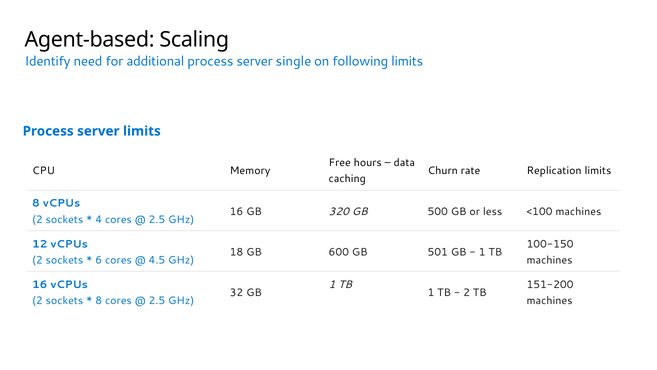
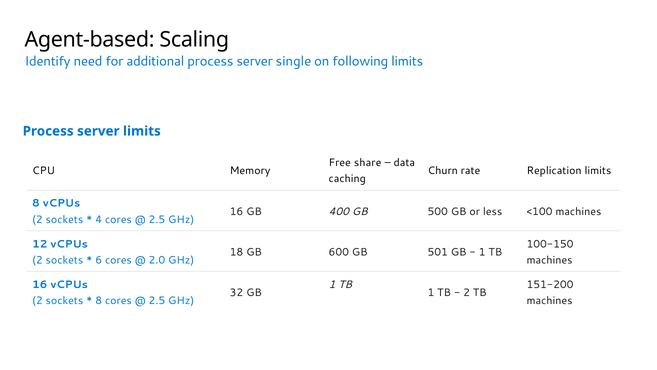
hours: hours -> share
320: 320 -> 400
4.5: 4.5 -> 2.0
